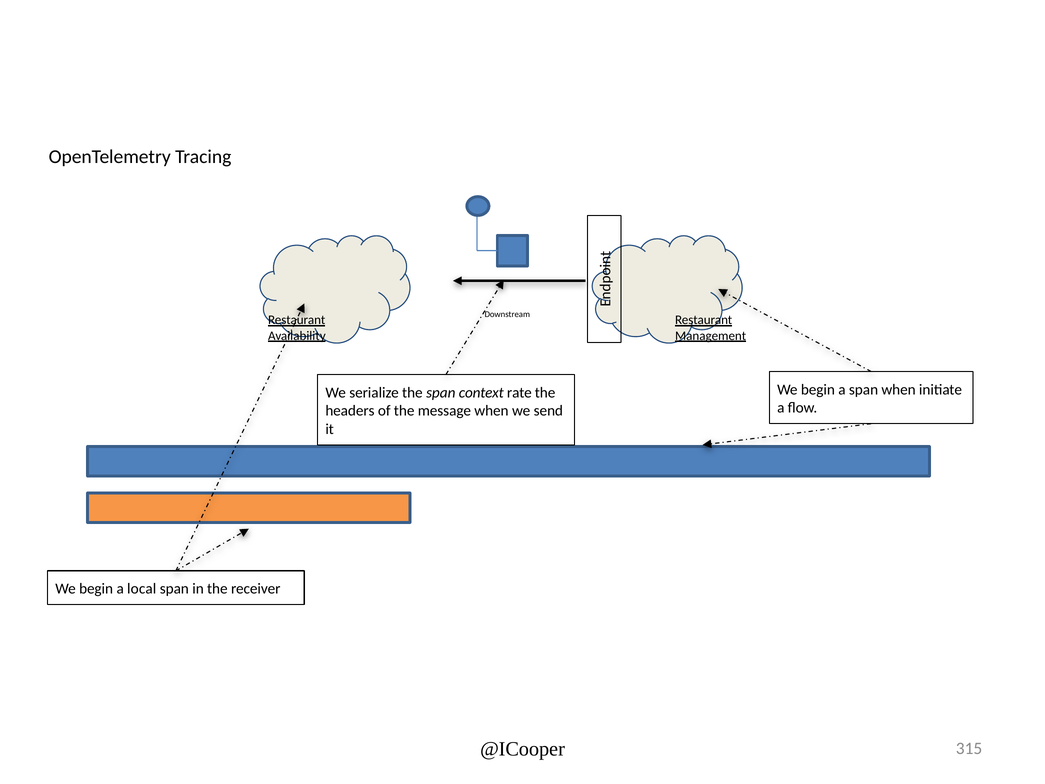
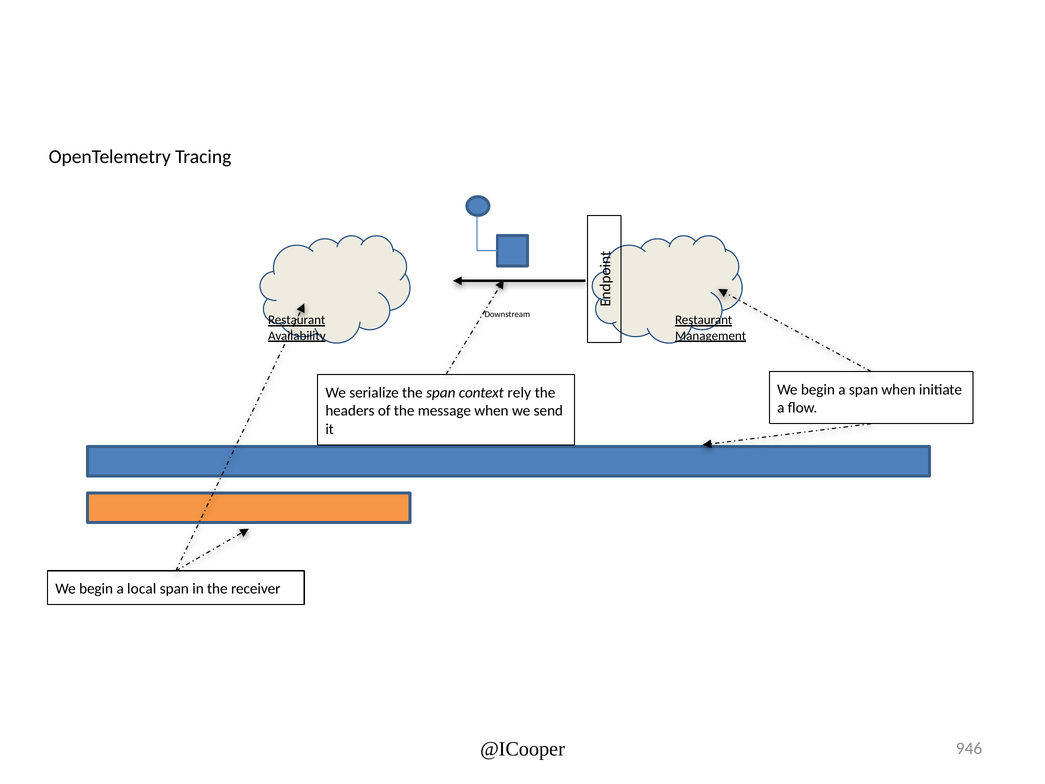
rate: rate -> rely
315: 315 -> 946
